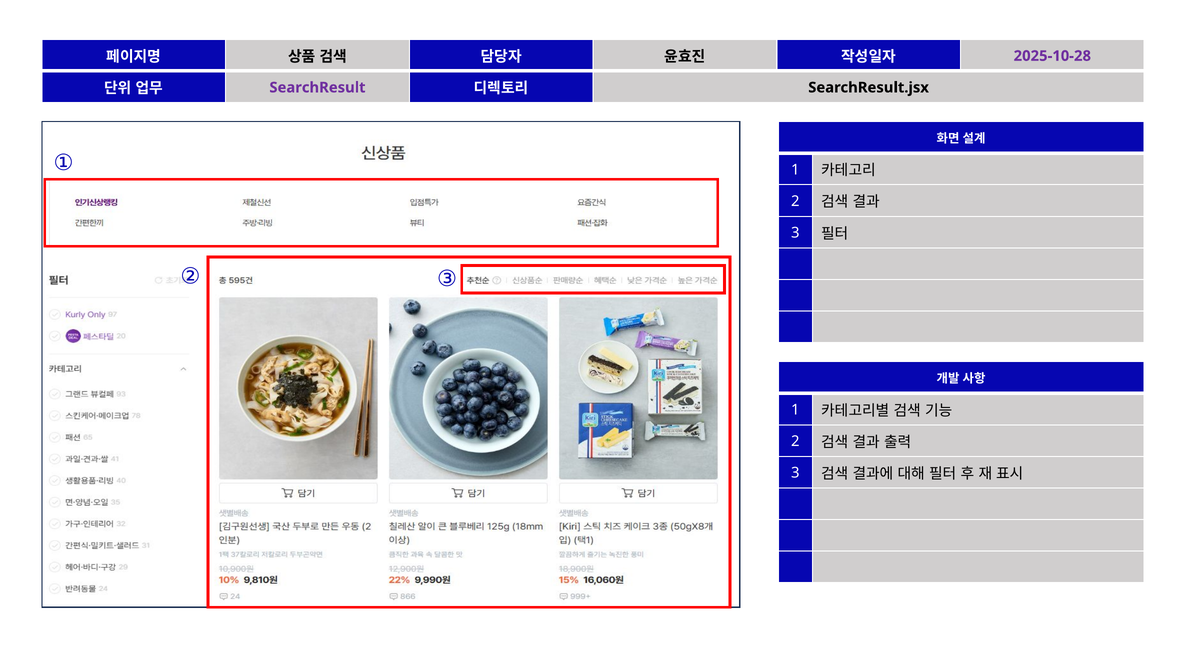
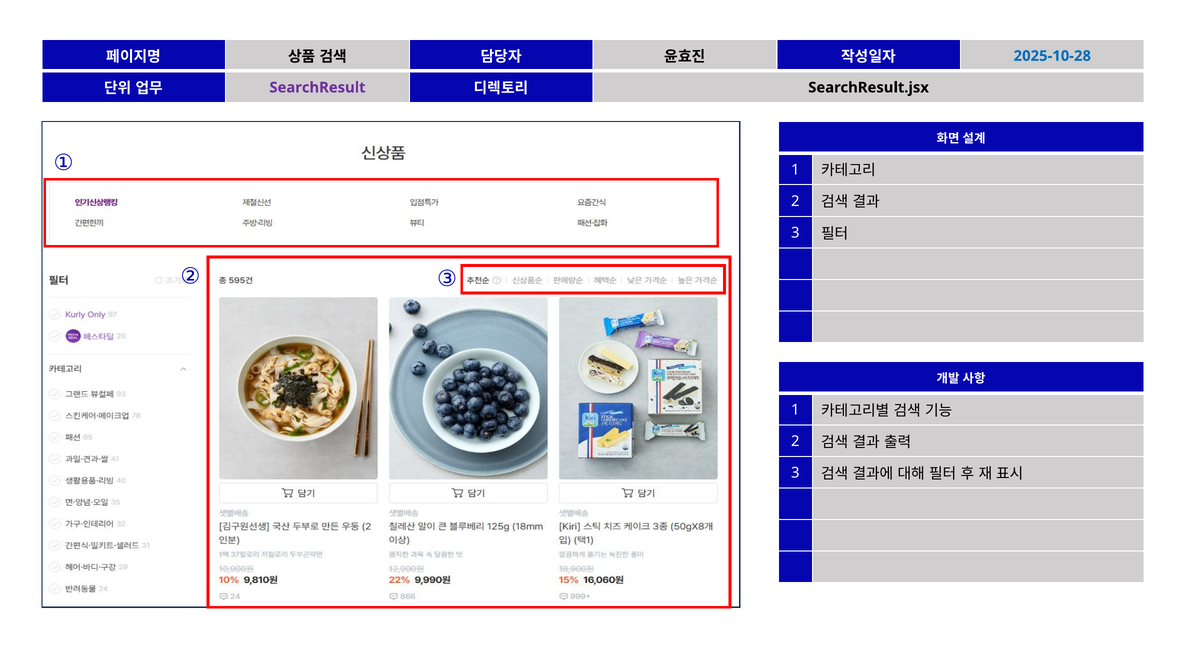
2025-10-28 colour: purple -> blue
